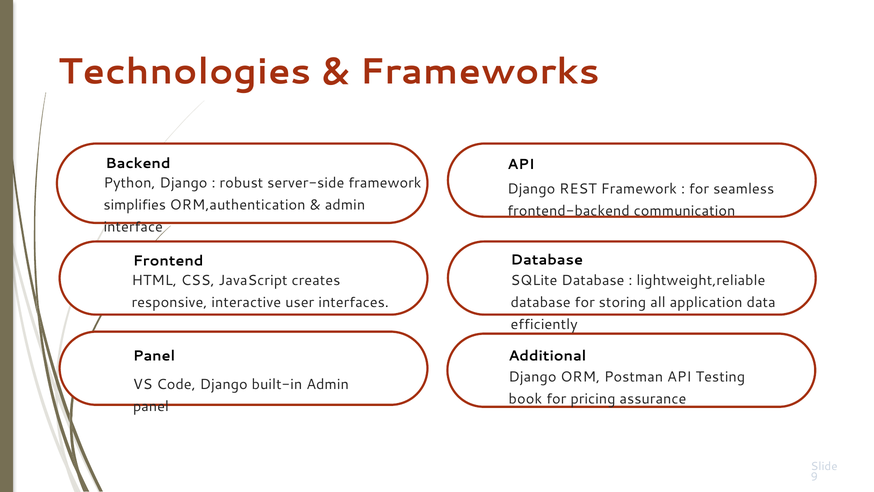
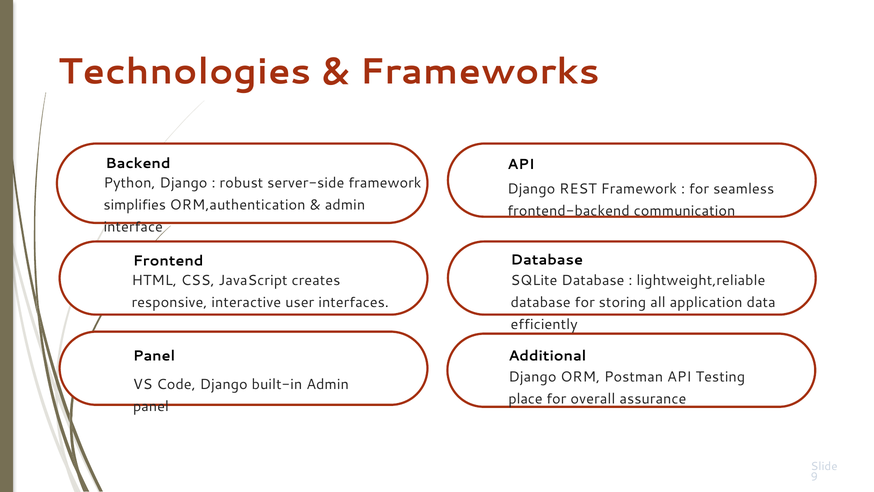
book: book -> place
pricing: pricing -> overall
